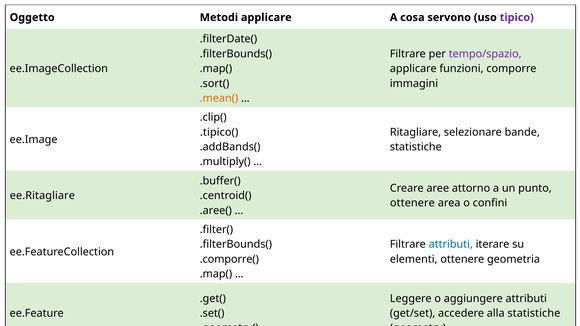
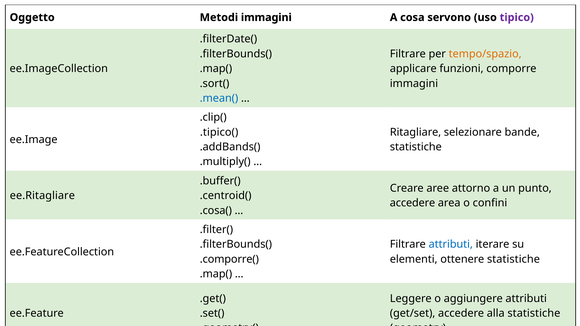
Metodi applicare: applicare -> immagini
tempo/spazio colour: purple -> orange
.mean( colour: orange -> blue
ottenere at (412, 203): ottenere -> accedere
.aree(: .aree( -> .cosa(
ottenere geometria: geometria -> statistiche
